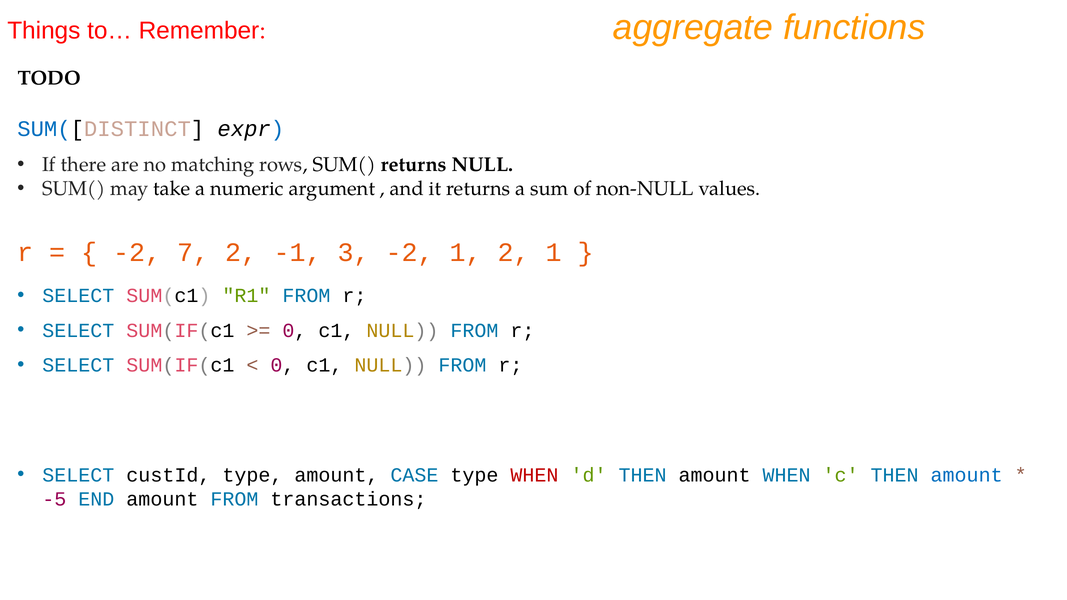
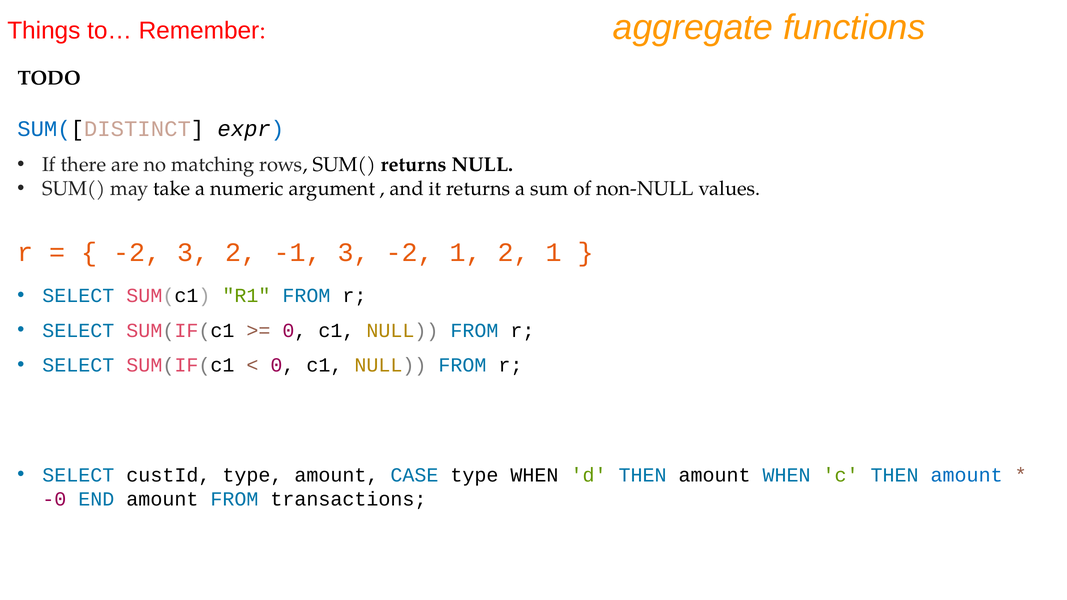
-2 7: 7 -> 3
WHEN at (534, 475) colour: red -> black
-5: -5 -> -0
